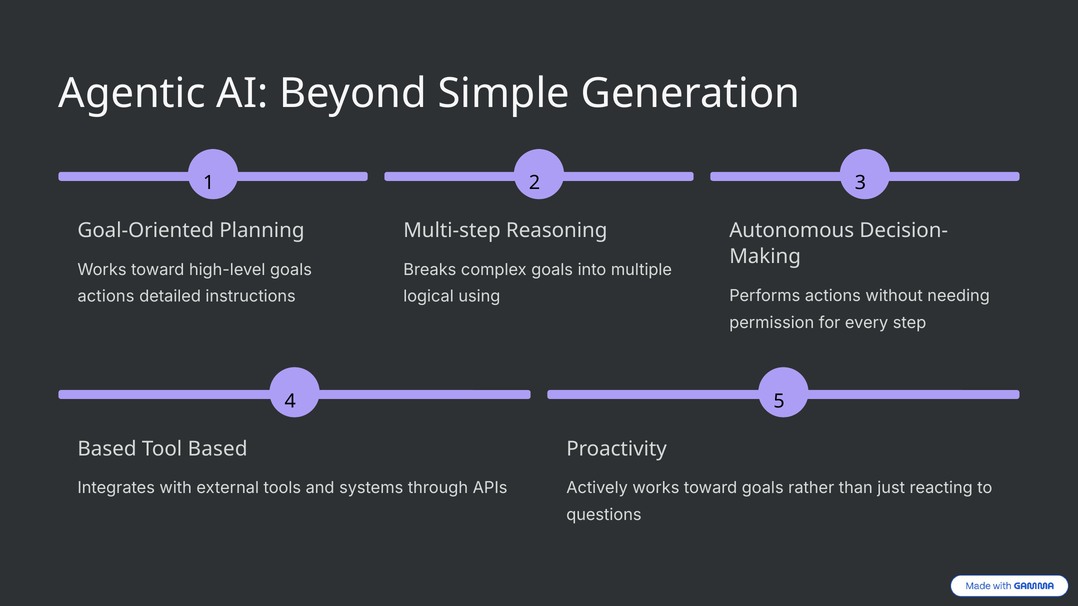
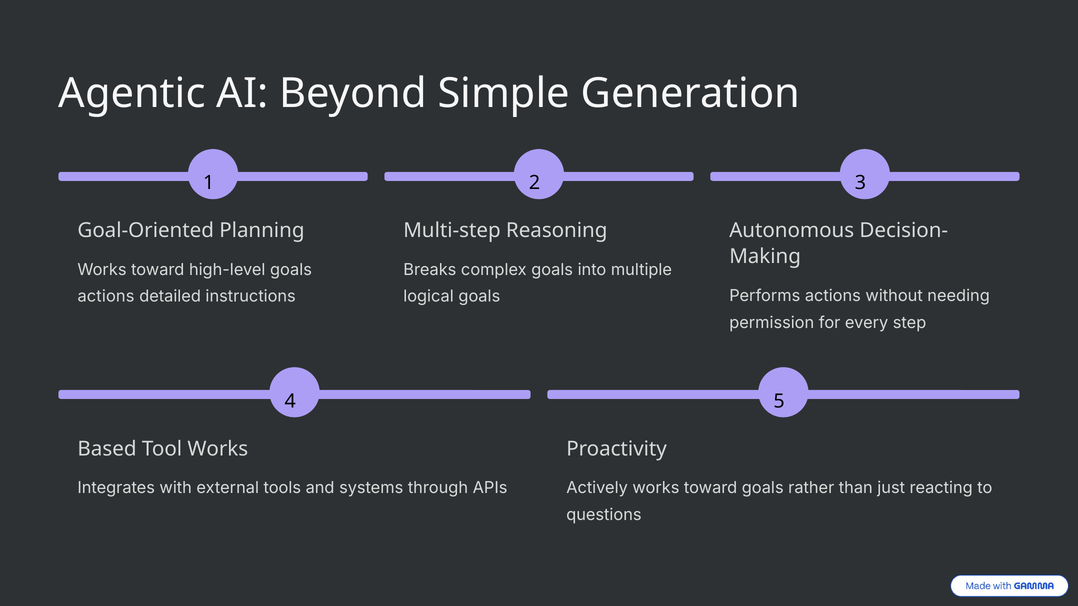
logical using: using -> goals
Tool Based: Based -> Works
